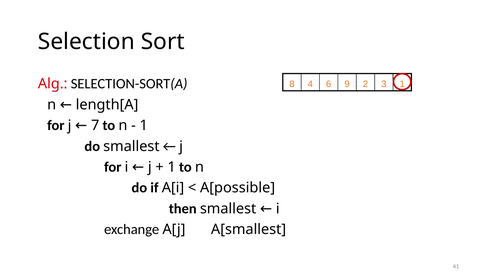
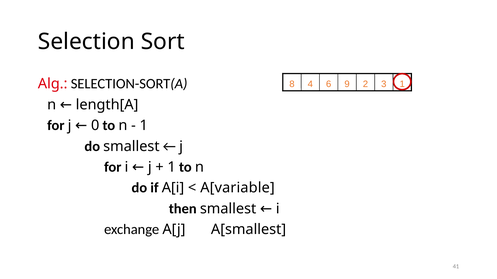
7: 7 -> 0
A[possible: A[possible -> A[variable
